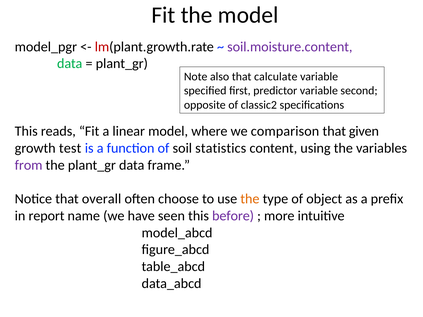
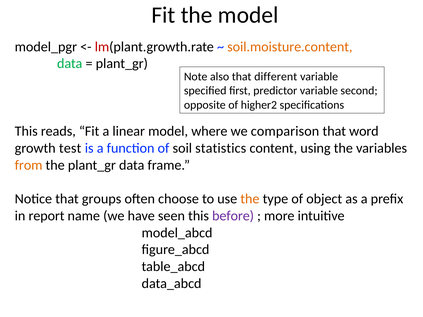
soil.moisture.content colour: purple -> orange
calculate: calculate -> different
classic2: classic2 -> higher2
given: given -> word
from colour: purple -> orange
overall: overall -> groups
